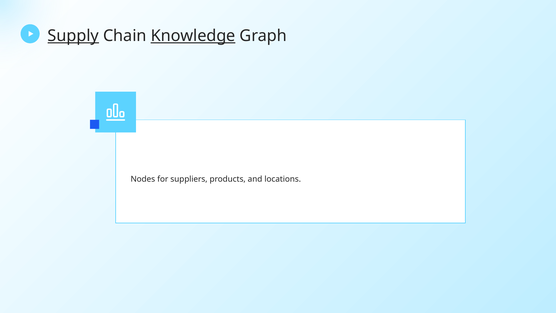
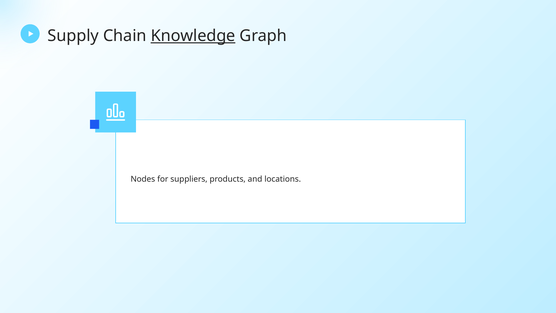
Supply underline: present -> none
